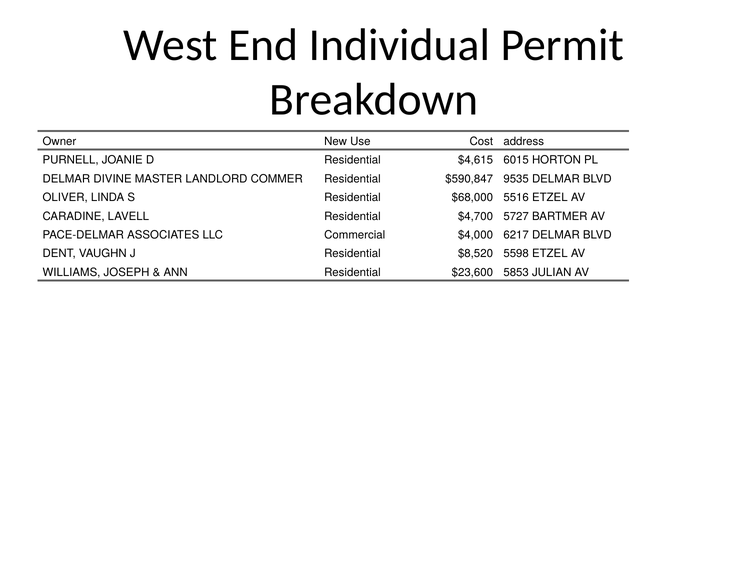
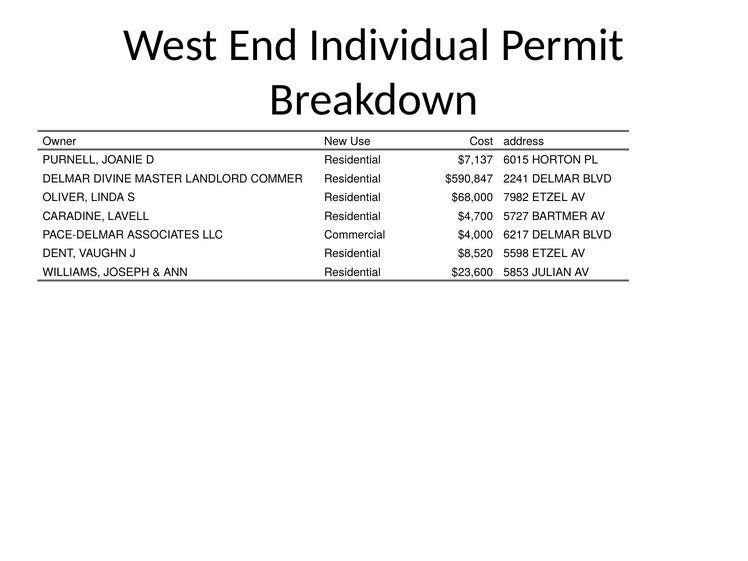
$4,615: $4,615 -> $7,137
9535: 9535 -> 2241
5516: 5516 -> 7982
